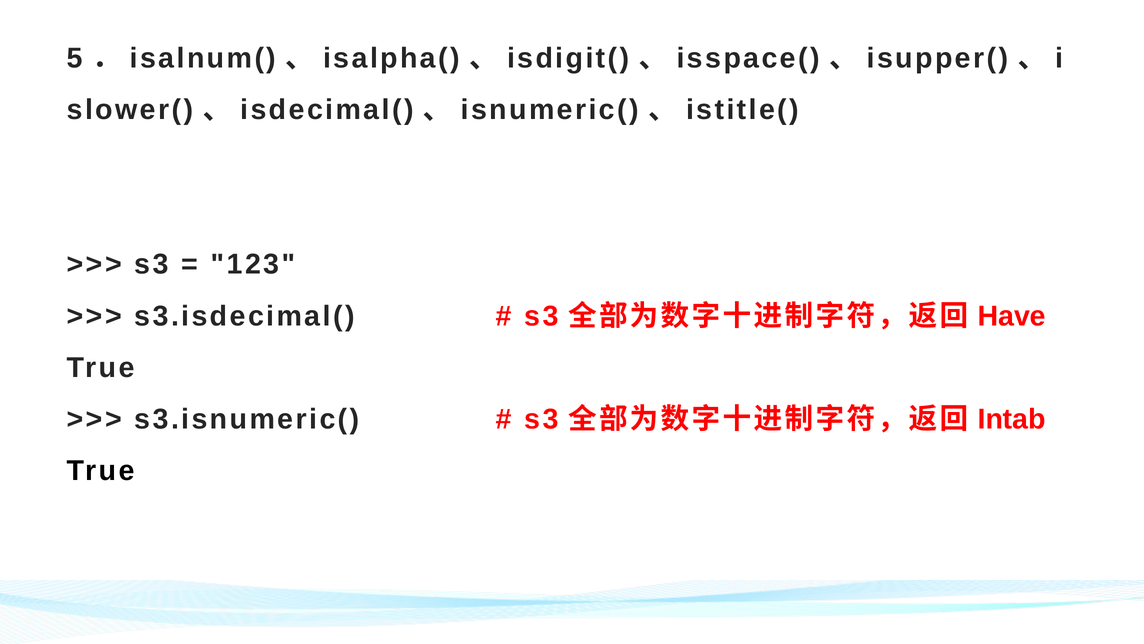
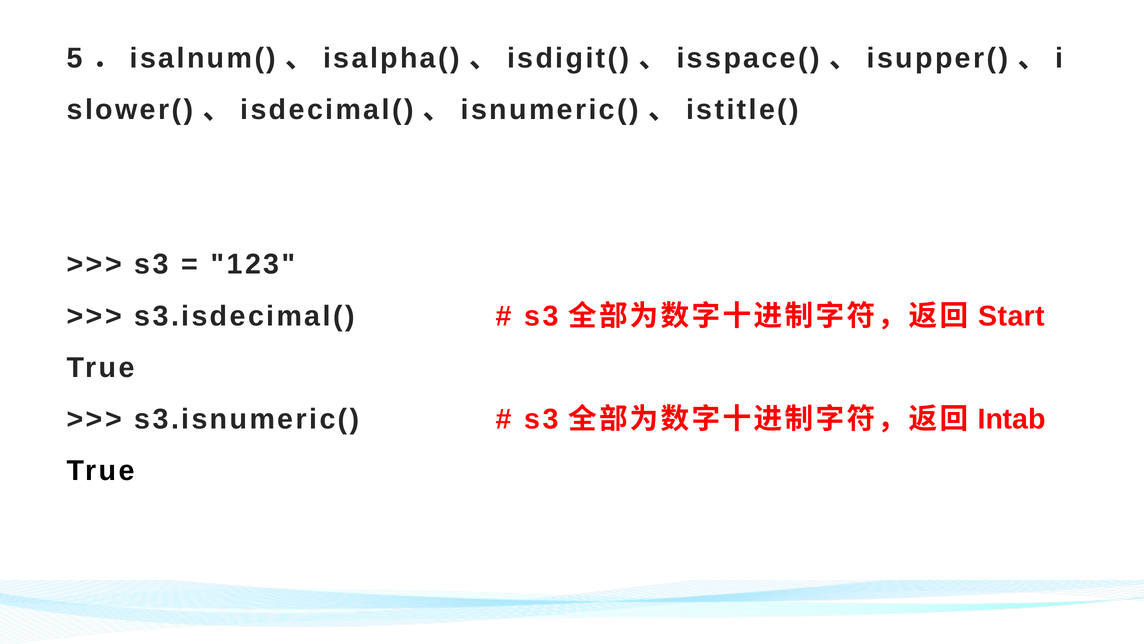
Have: Have -> Start
